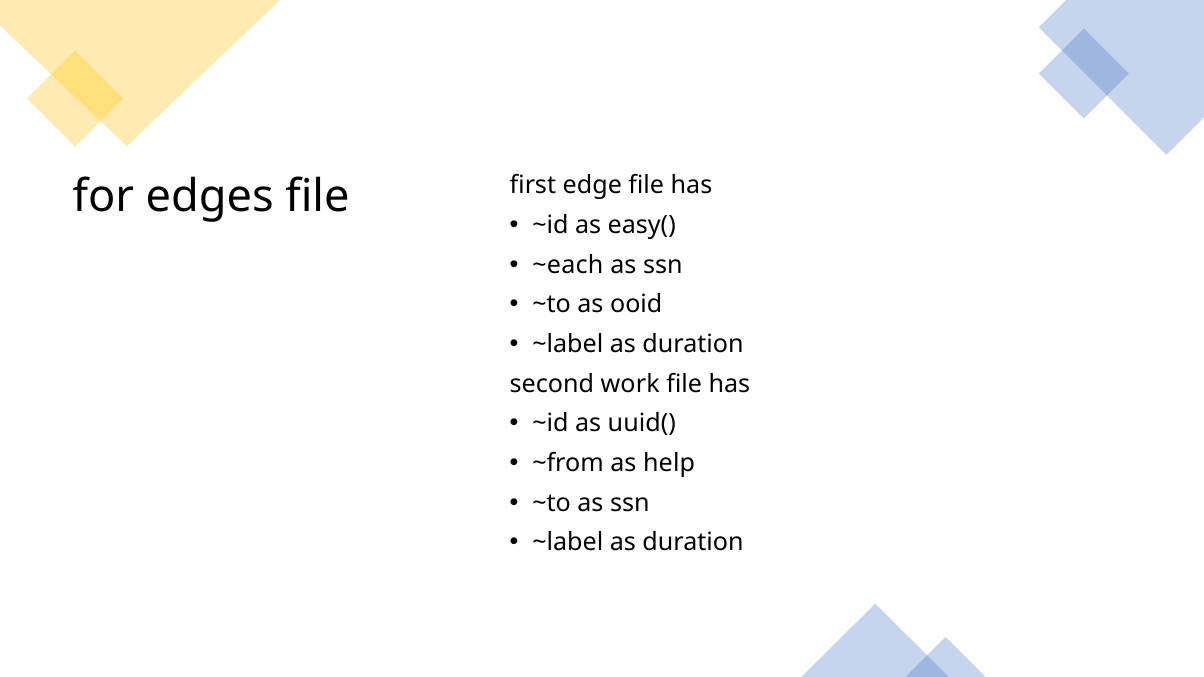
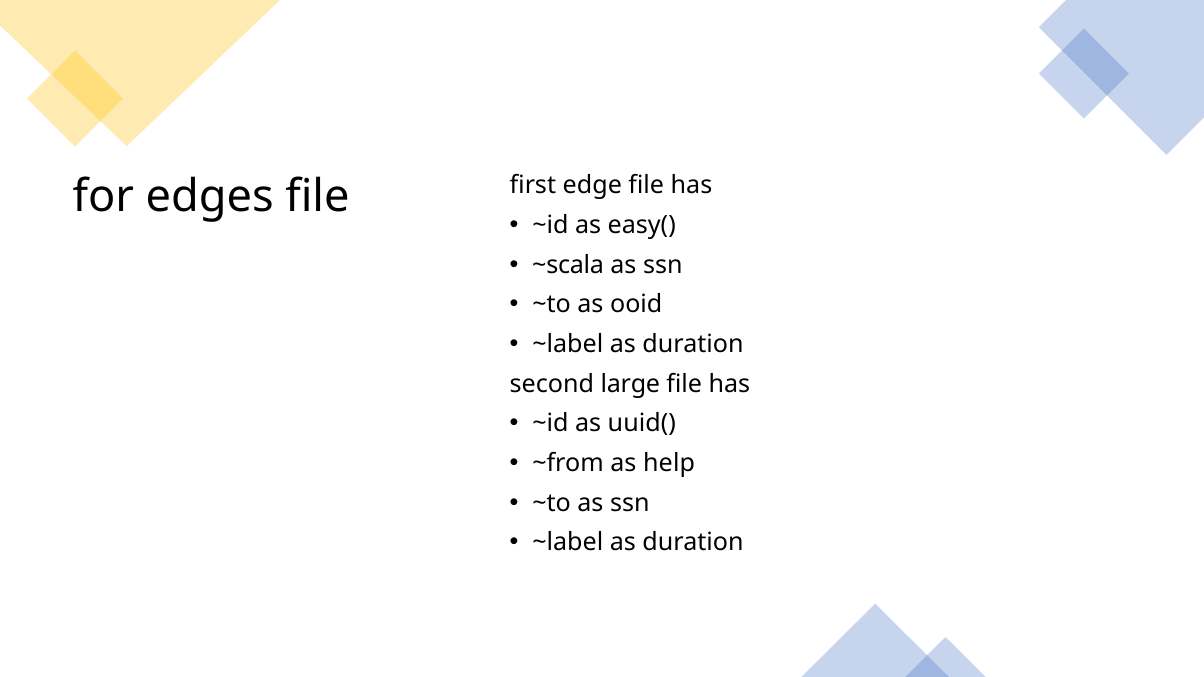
~each: ~each -> ~scala
work: work -> large
